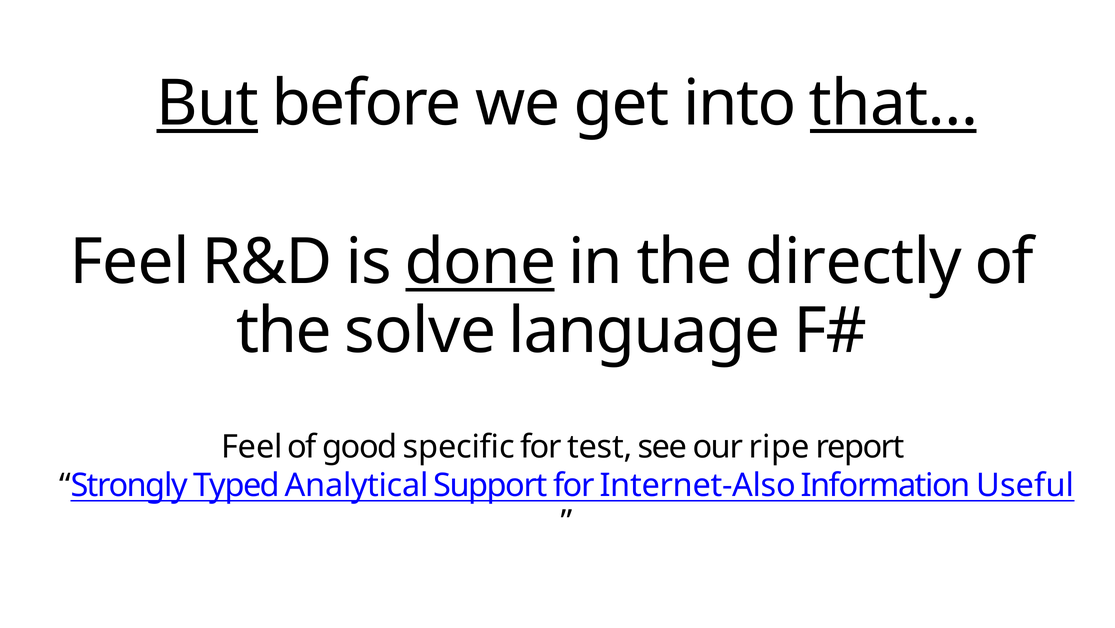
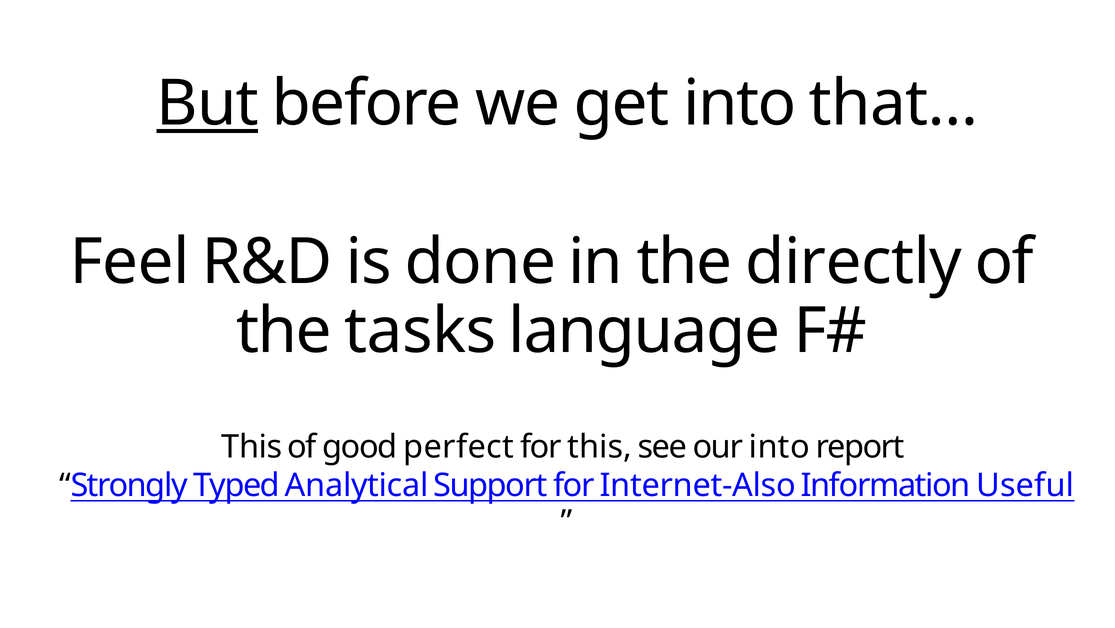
that… underline: present -> none
done underline: present -> none
solve: solve -> tasks
Feel at (252, 447): Feel -> This
specific: specific -> perfect
for test: test -> this
our ripe: ripe -> into
